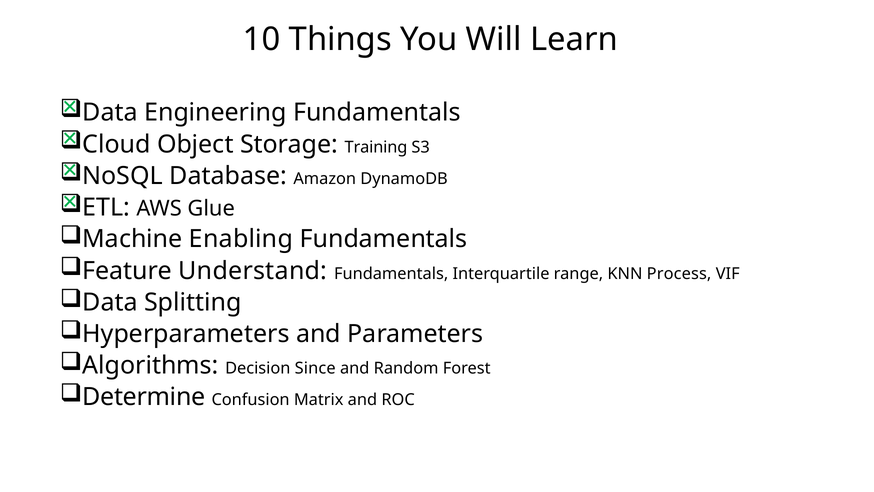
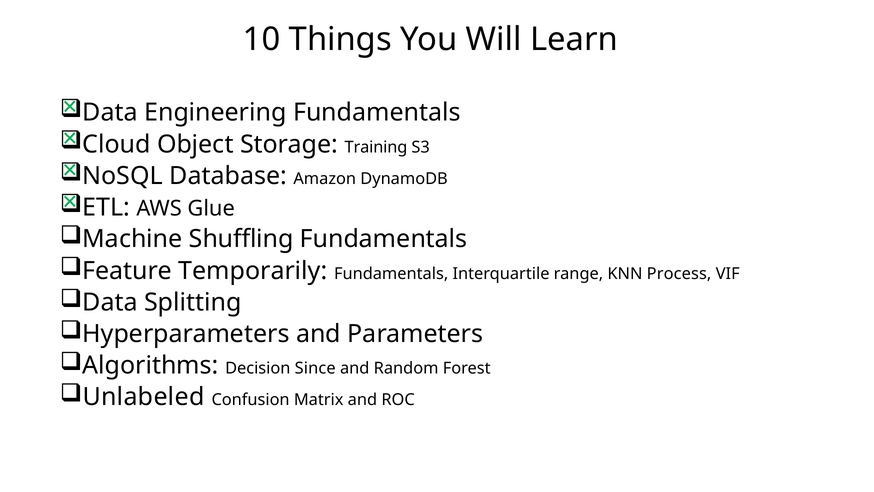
Enabling: Enabling -> Shuffling
Understand: Understand -> Temporarily
Determine: Determine -> Unlabeled
